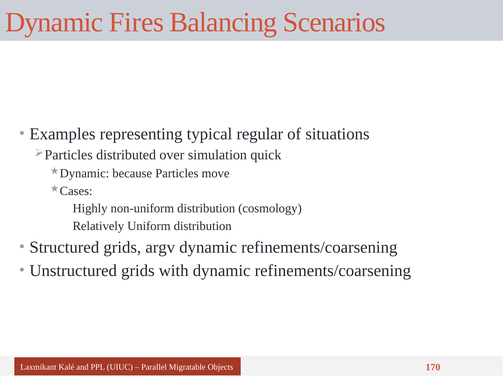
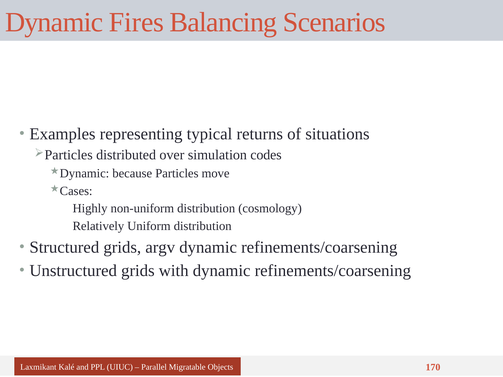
regular: regular -> returns
quick: quick -> codes
